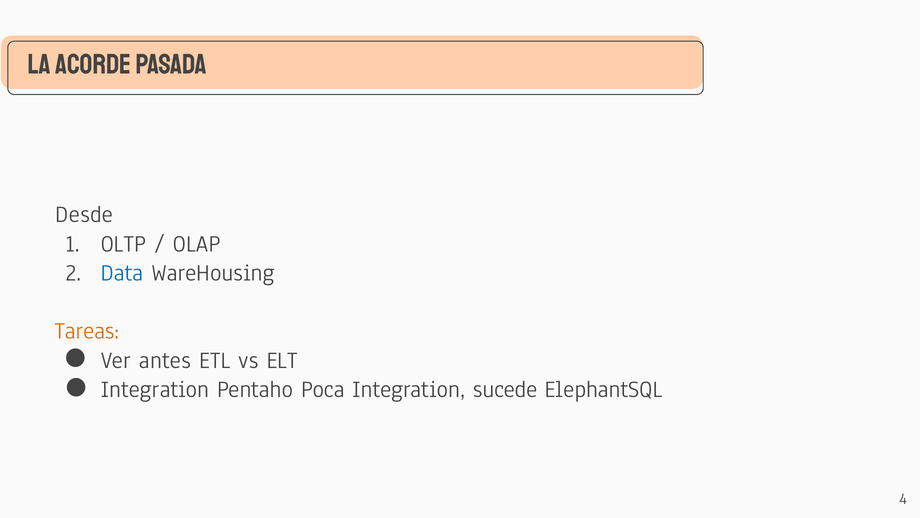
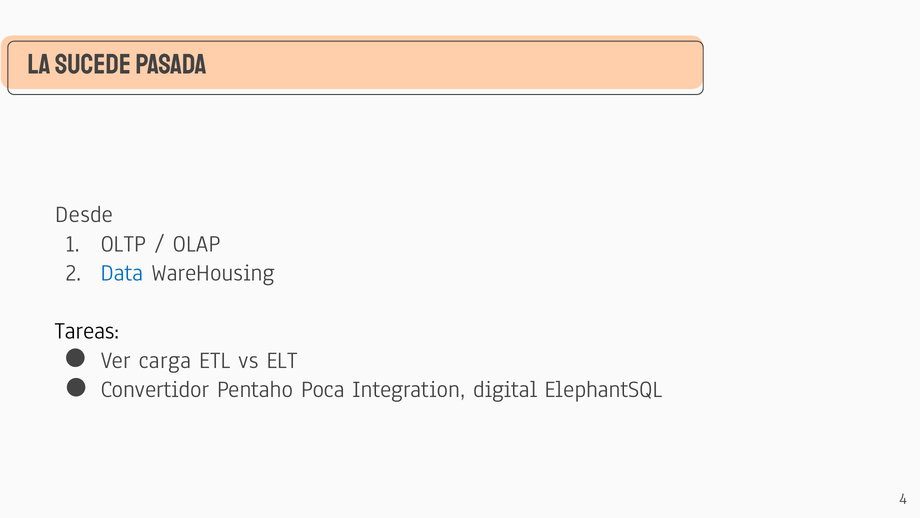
acorde: acorde -> sucede
Tareas colour: orange -> black
antes: antes -> carga
Integration at (155, 389): Integration -> Convertidor
sucede: sucede -> digital
